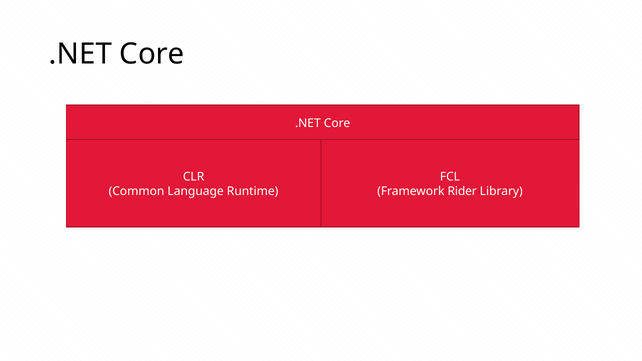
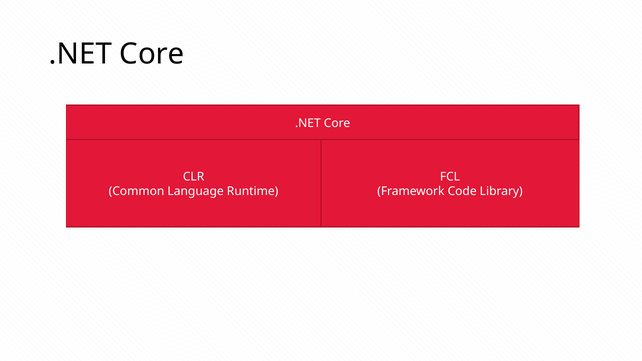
Rider: Rider -> Code
